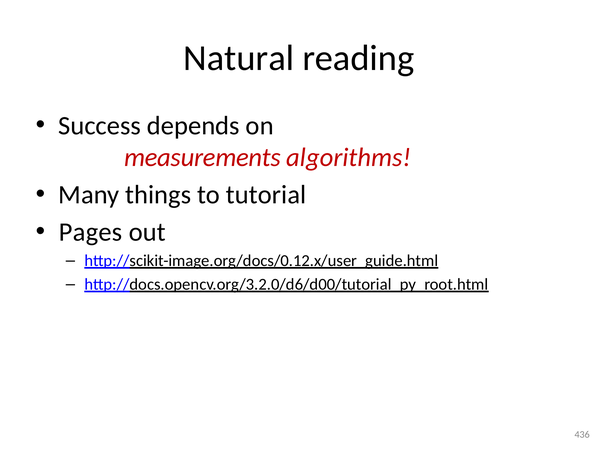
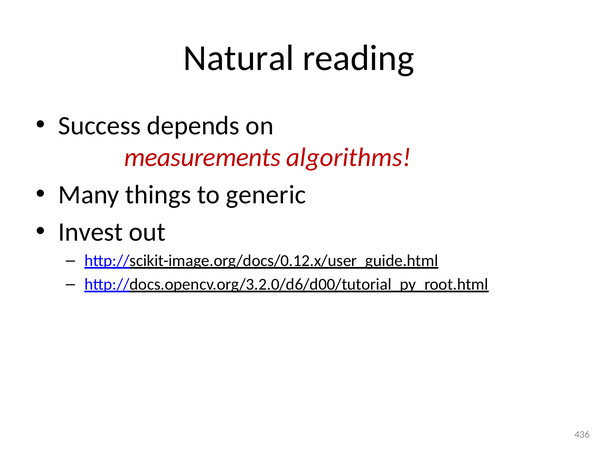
tutorial: tutorial -> generic
Pages: Pages -> Invest
